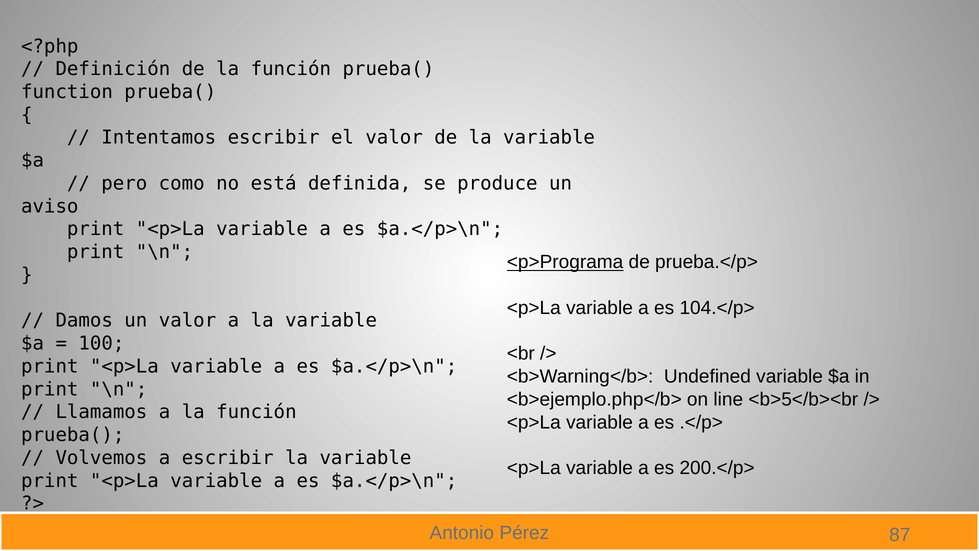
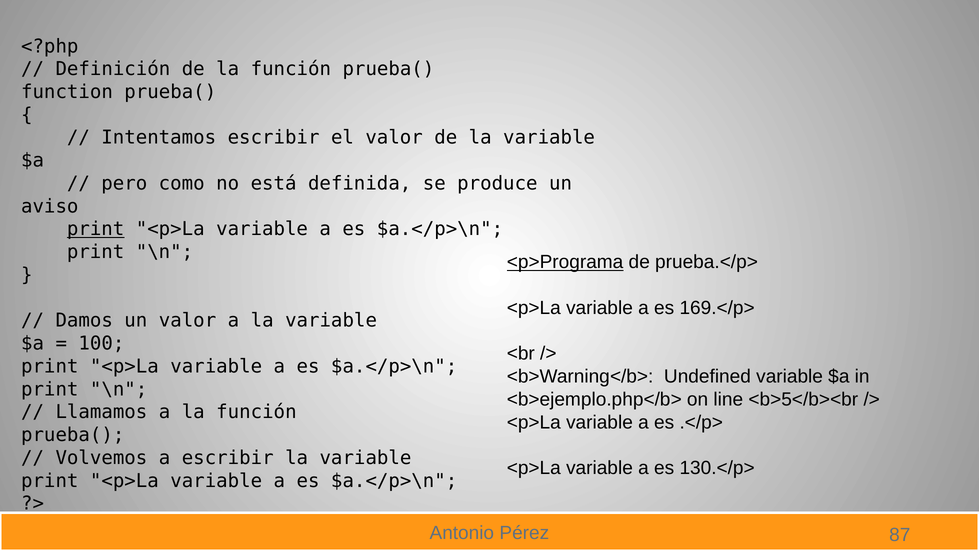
print at (96, 229) underline: none -> present
104.</p>: 104.</p> -> 169.</p>
200.</p>: 200.</p> -> 130.</p>
